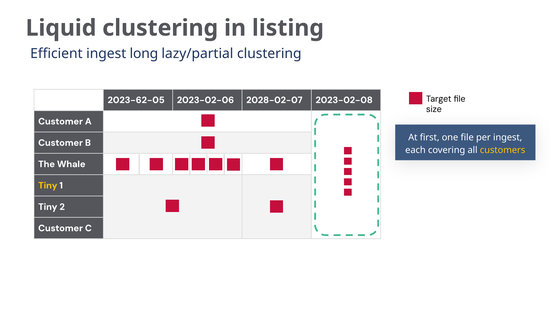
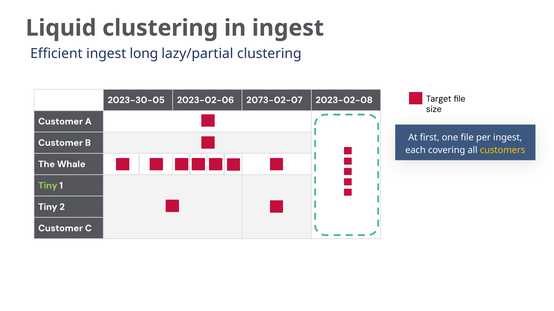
in listing: listing -> ingest
2023-62-05: 2023-62-05 -> 2023-30-05
2028-02-07: 2028-02-07 -> 2073-02-07
Tiny at (48, 186) colour: yellow -> light green
